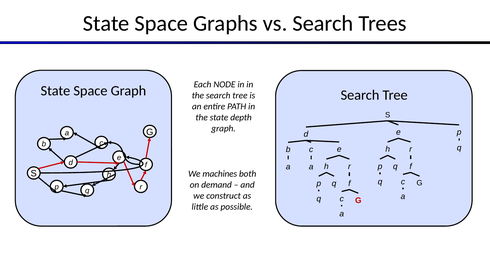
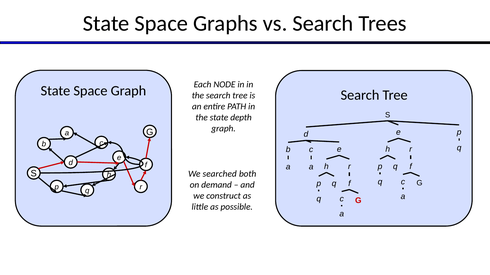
machines: machines -> searched
